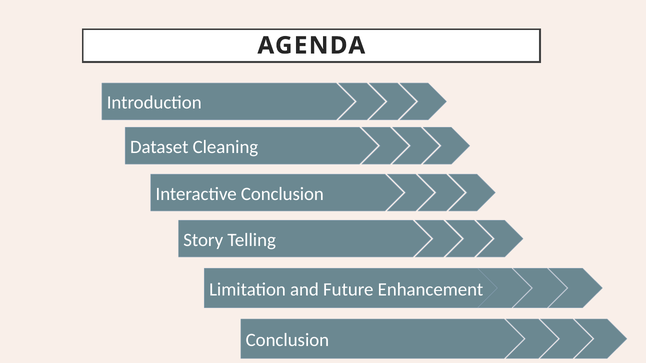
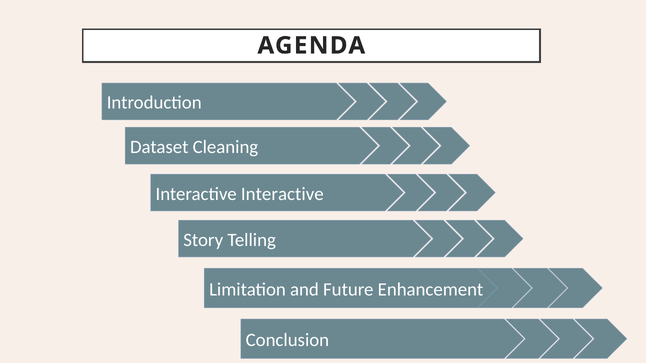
Interactive Conclusion: Conclusion -> Interactive
